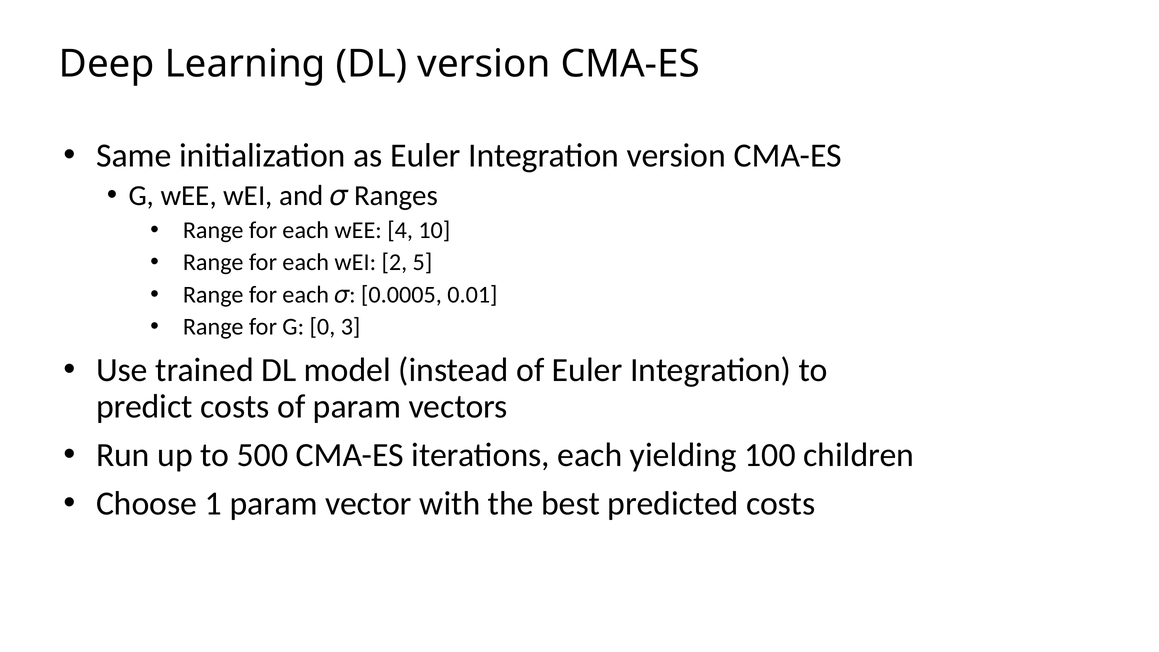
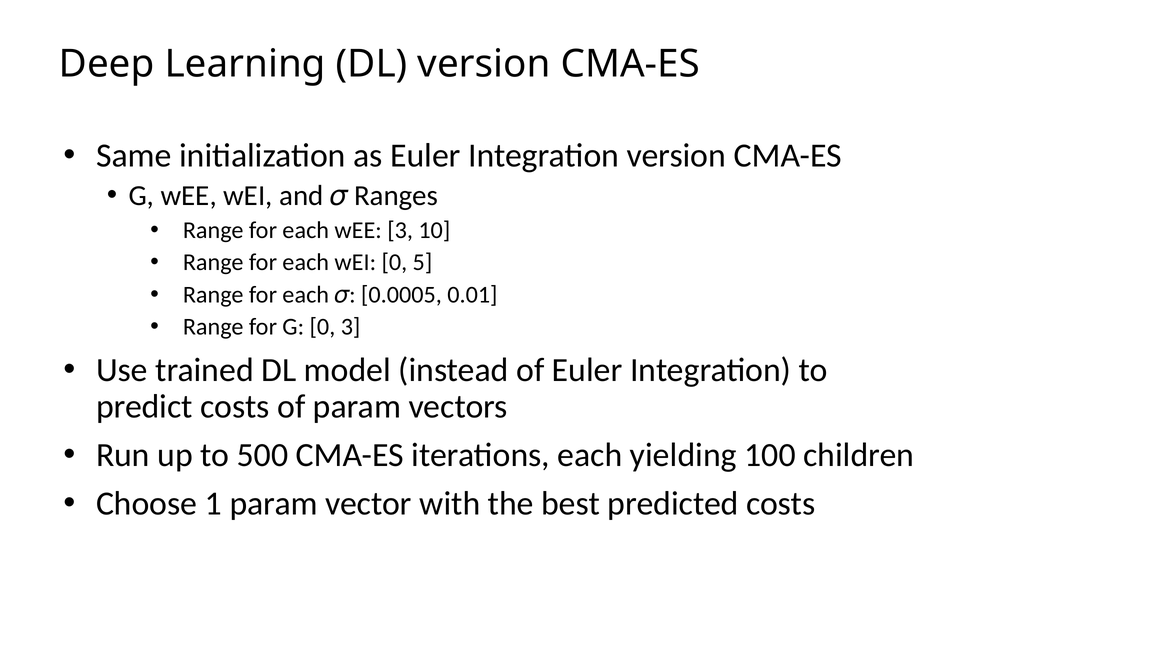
wEE 4: 4 -> 3
wEI 2: 2 -> 0
